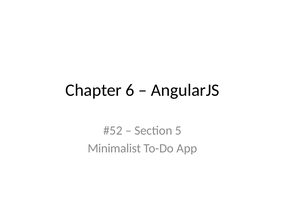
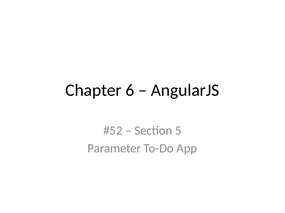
Minimalist: Minimalist -> Parameter
